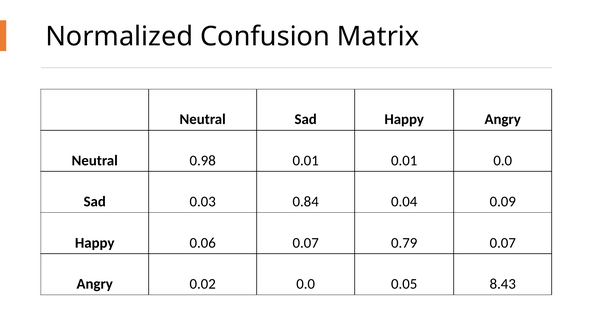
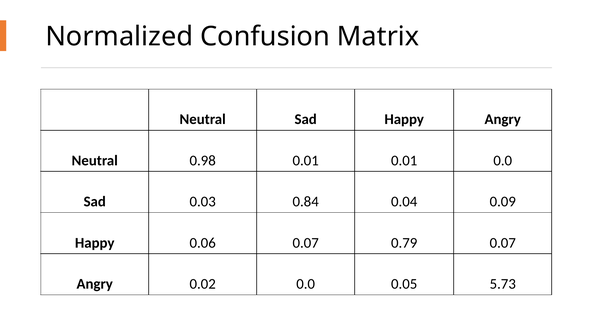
8.43: 8.43 -> 5.73
